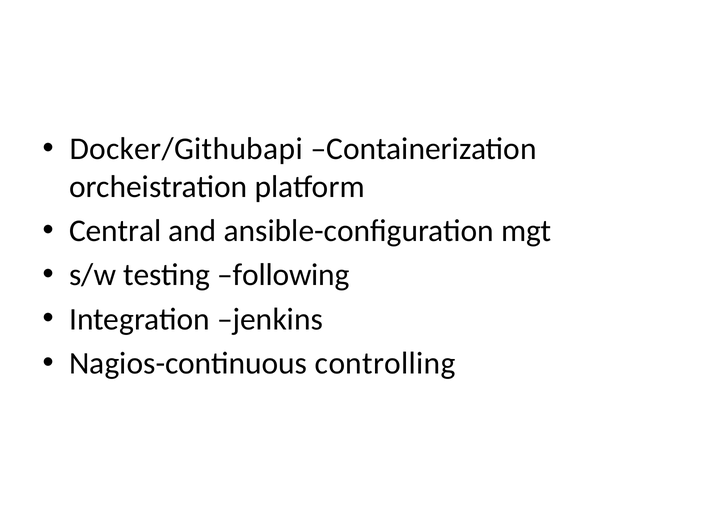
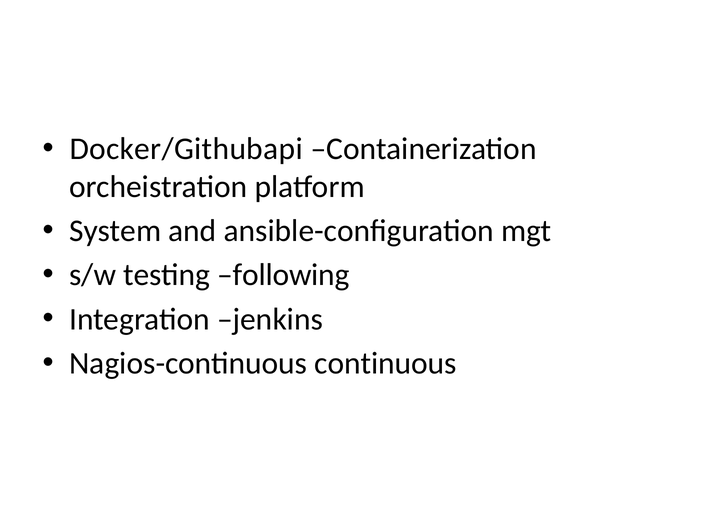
Central: Central -> System
controlling: controlling -> continuous
